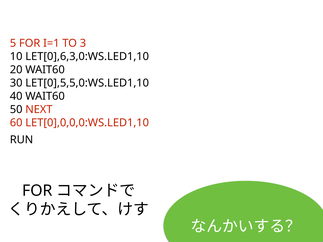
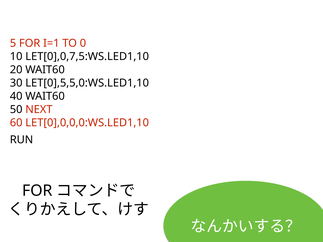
3: 3 -> 0
LET[0],6,3,0:WS.LED1,10: LET[0],6,3,0:WS.LED1,10 -> LET[0],0,7,5:WS.LED1,10
